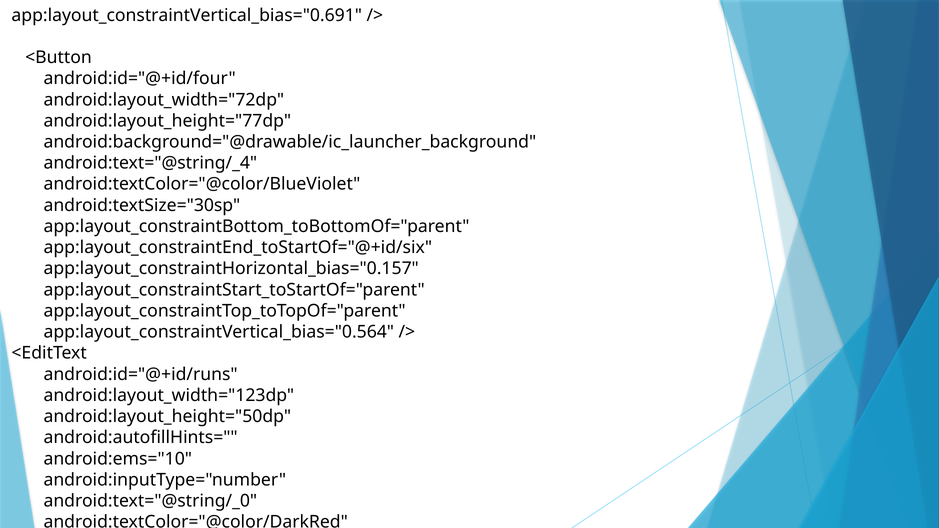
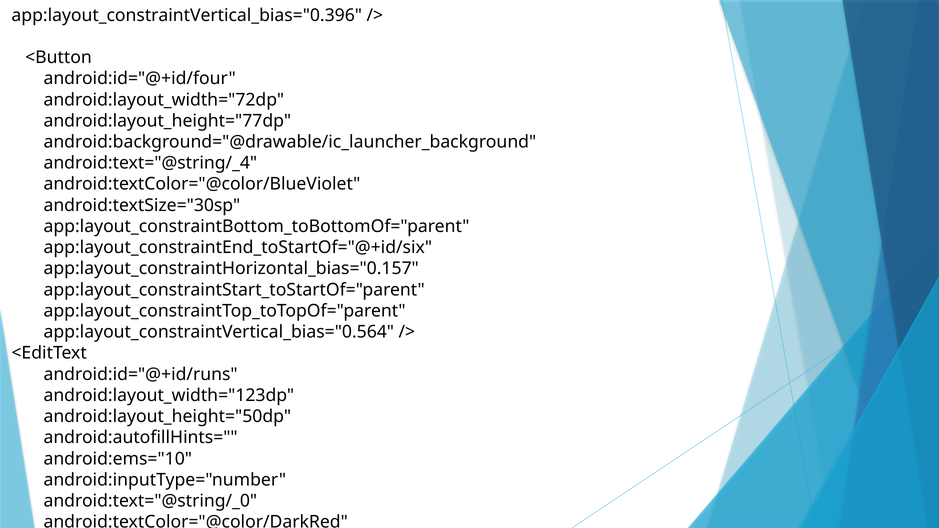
app:layout_constraintVertical_bias="0.691: app:layout_constraintVertical_bias="0.691 -> app:layout_constraintVertical_bias="0.396
